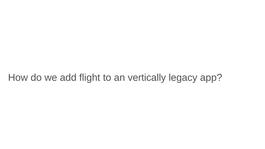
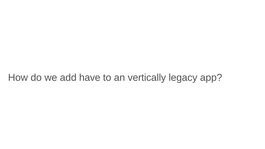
flight: flight -> have
